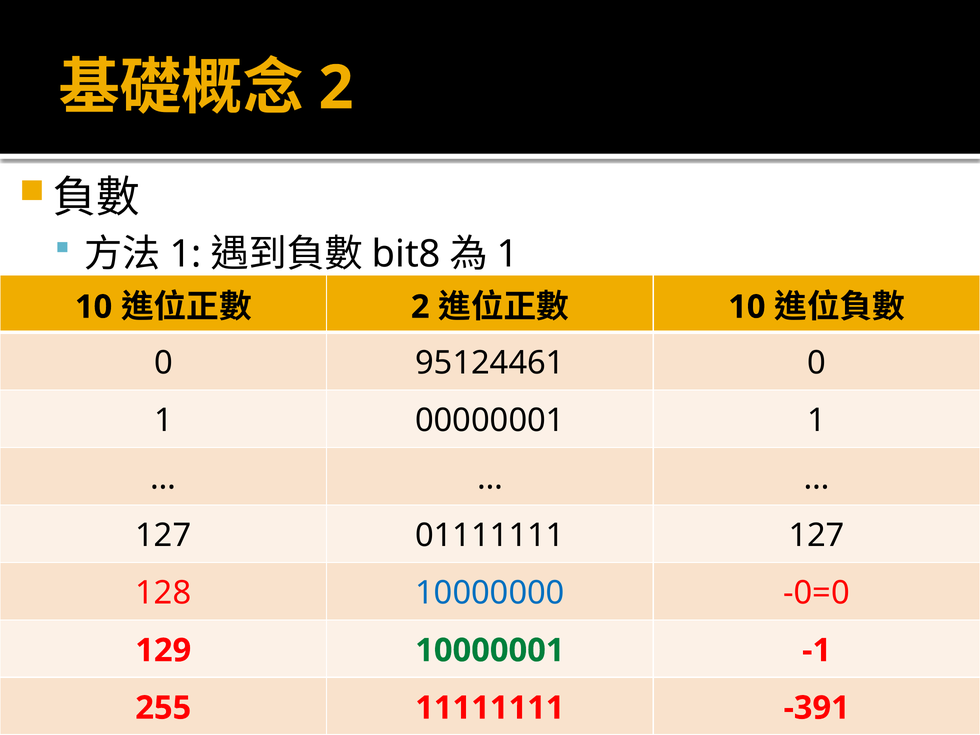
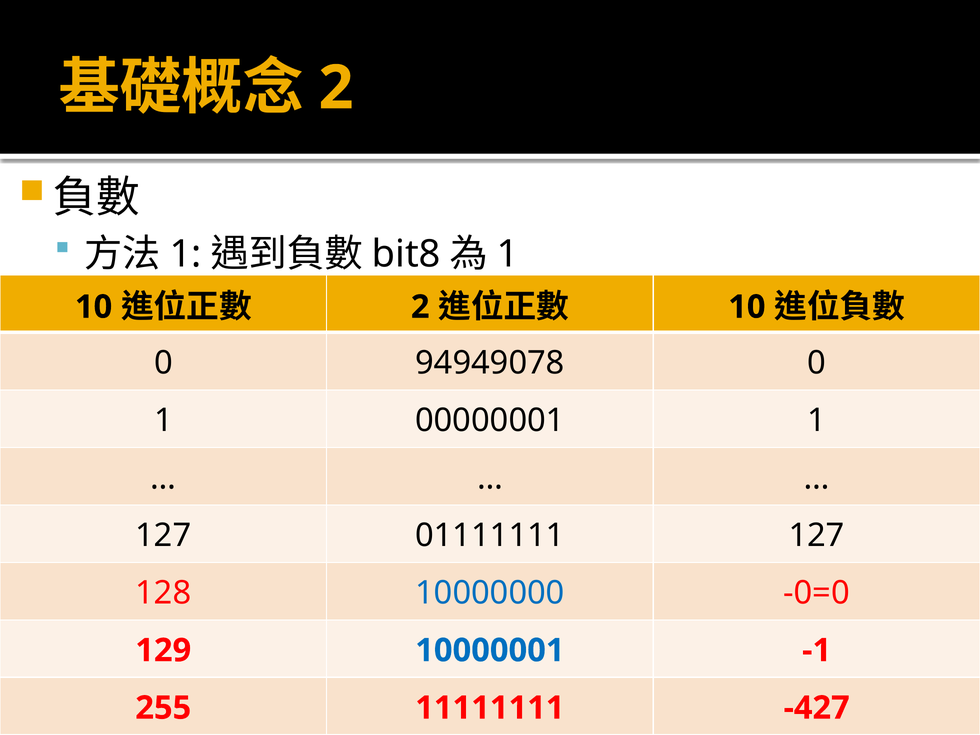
95124461: 95124461 -> 94949078
10000001 colour: green -> blue
-391: -391 -> -427
